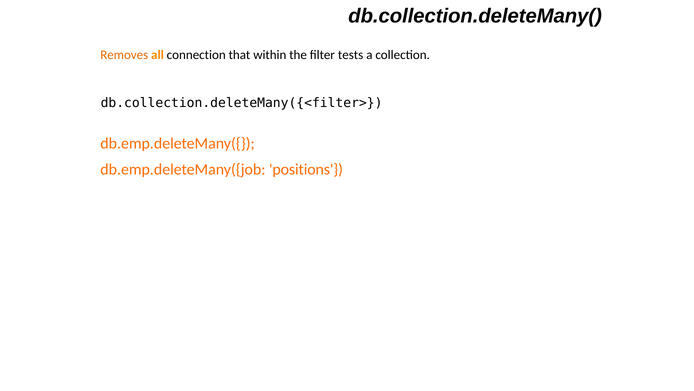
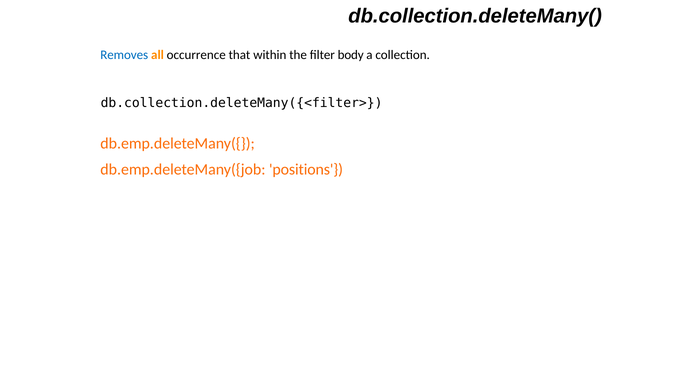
Removes colour: orange -> blue
connection: connection -> occurrence
tests: tests -> body
